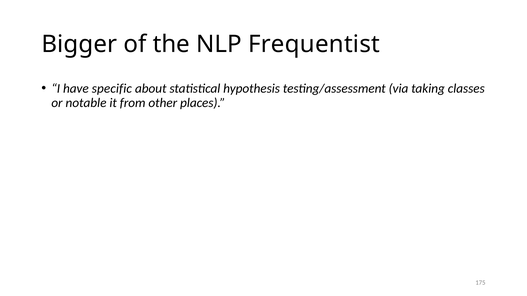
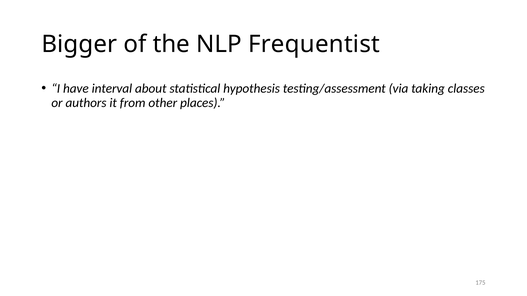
specific: specific -> interval
notable: notable -> authors
